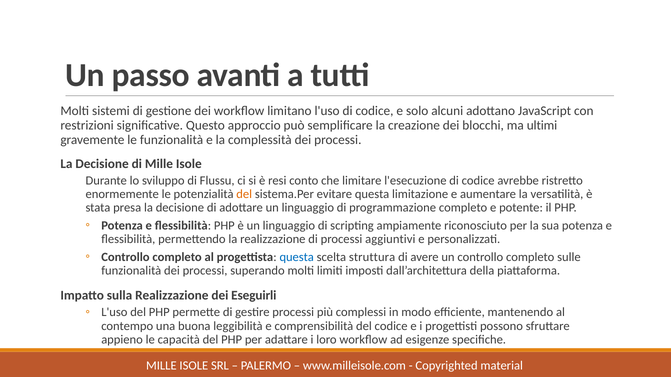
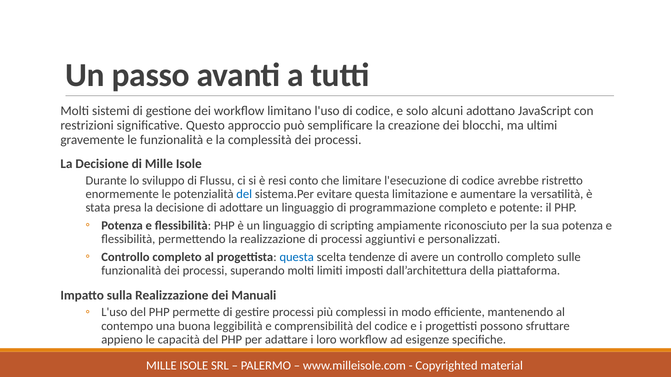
del at (244, 194) colour: orange -> blue
struttura: struttura -> tendenze
Eseguirli: Eseguirli -> Manuali
